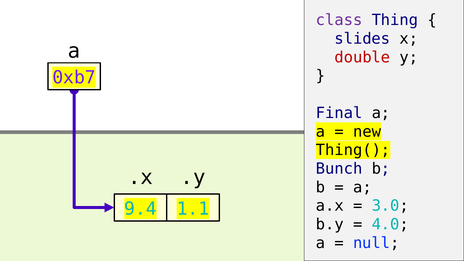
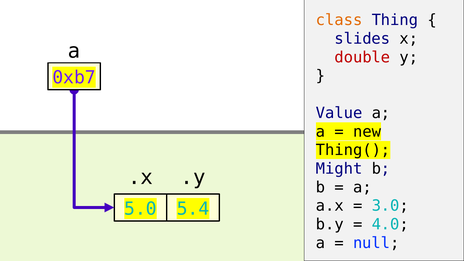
class colour: purple -> orange
Final: Final -> Value
Bunch: Bunch -> Might
9.4: 9.4 -> 5.0
1.1: 1.1 -> 5.4
